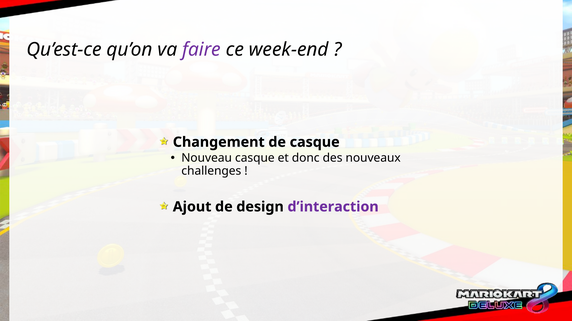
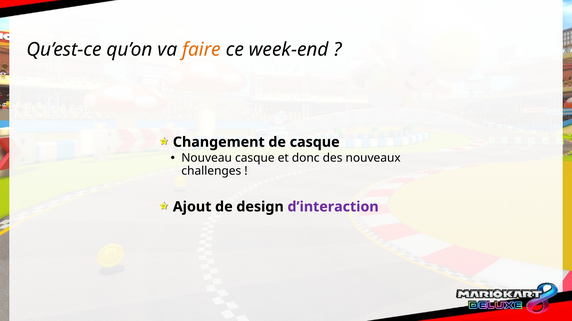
faire colour: purple -> orange
